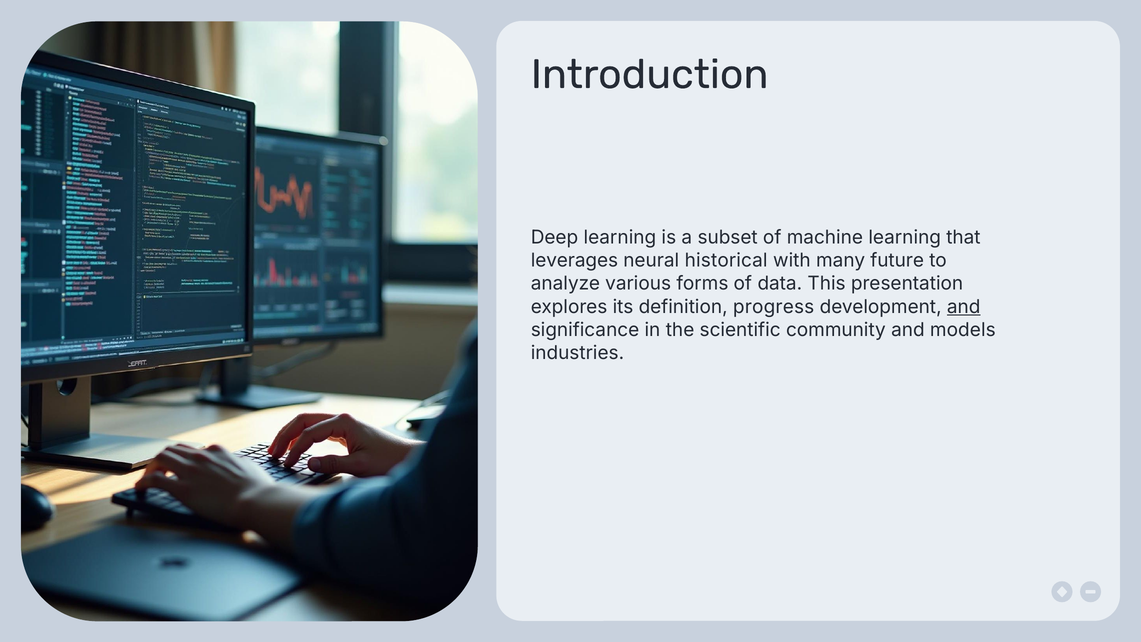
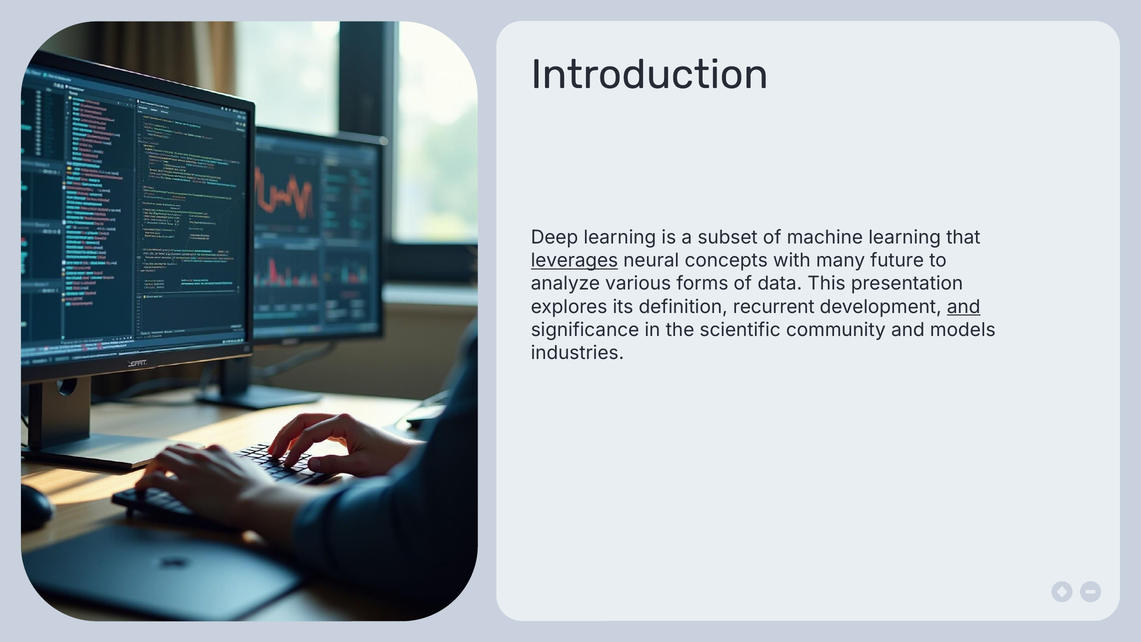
leverages underline: none -> present
historical: historical -> concepts
progress: progress -> recurrent
